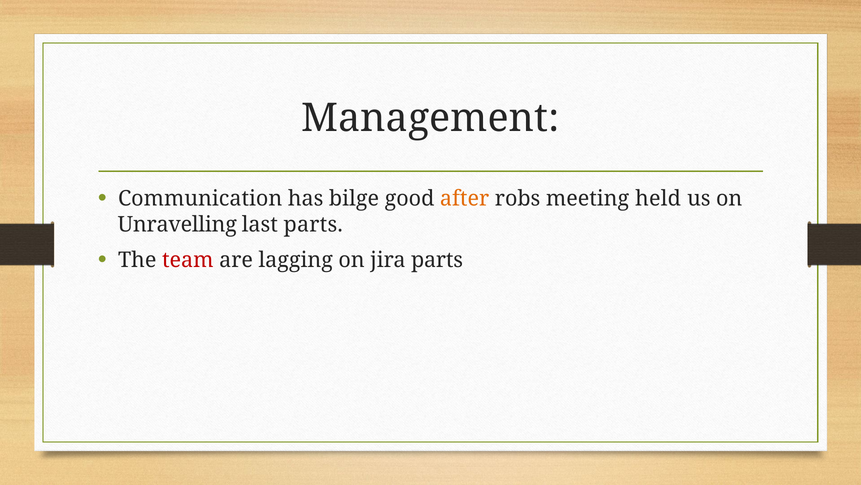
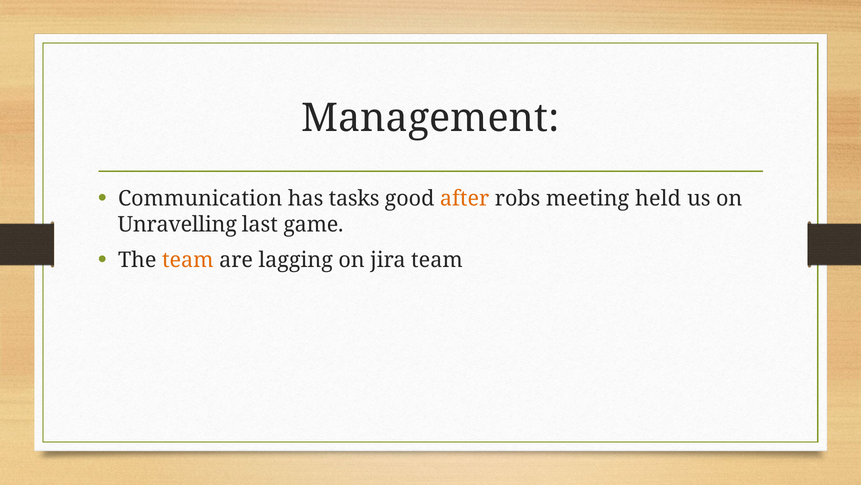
bilge: bilge -> tasks
last parts: parts -> game
team at (188, 260) colour: red -> orange
jira parts: parts -> team
